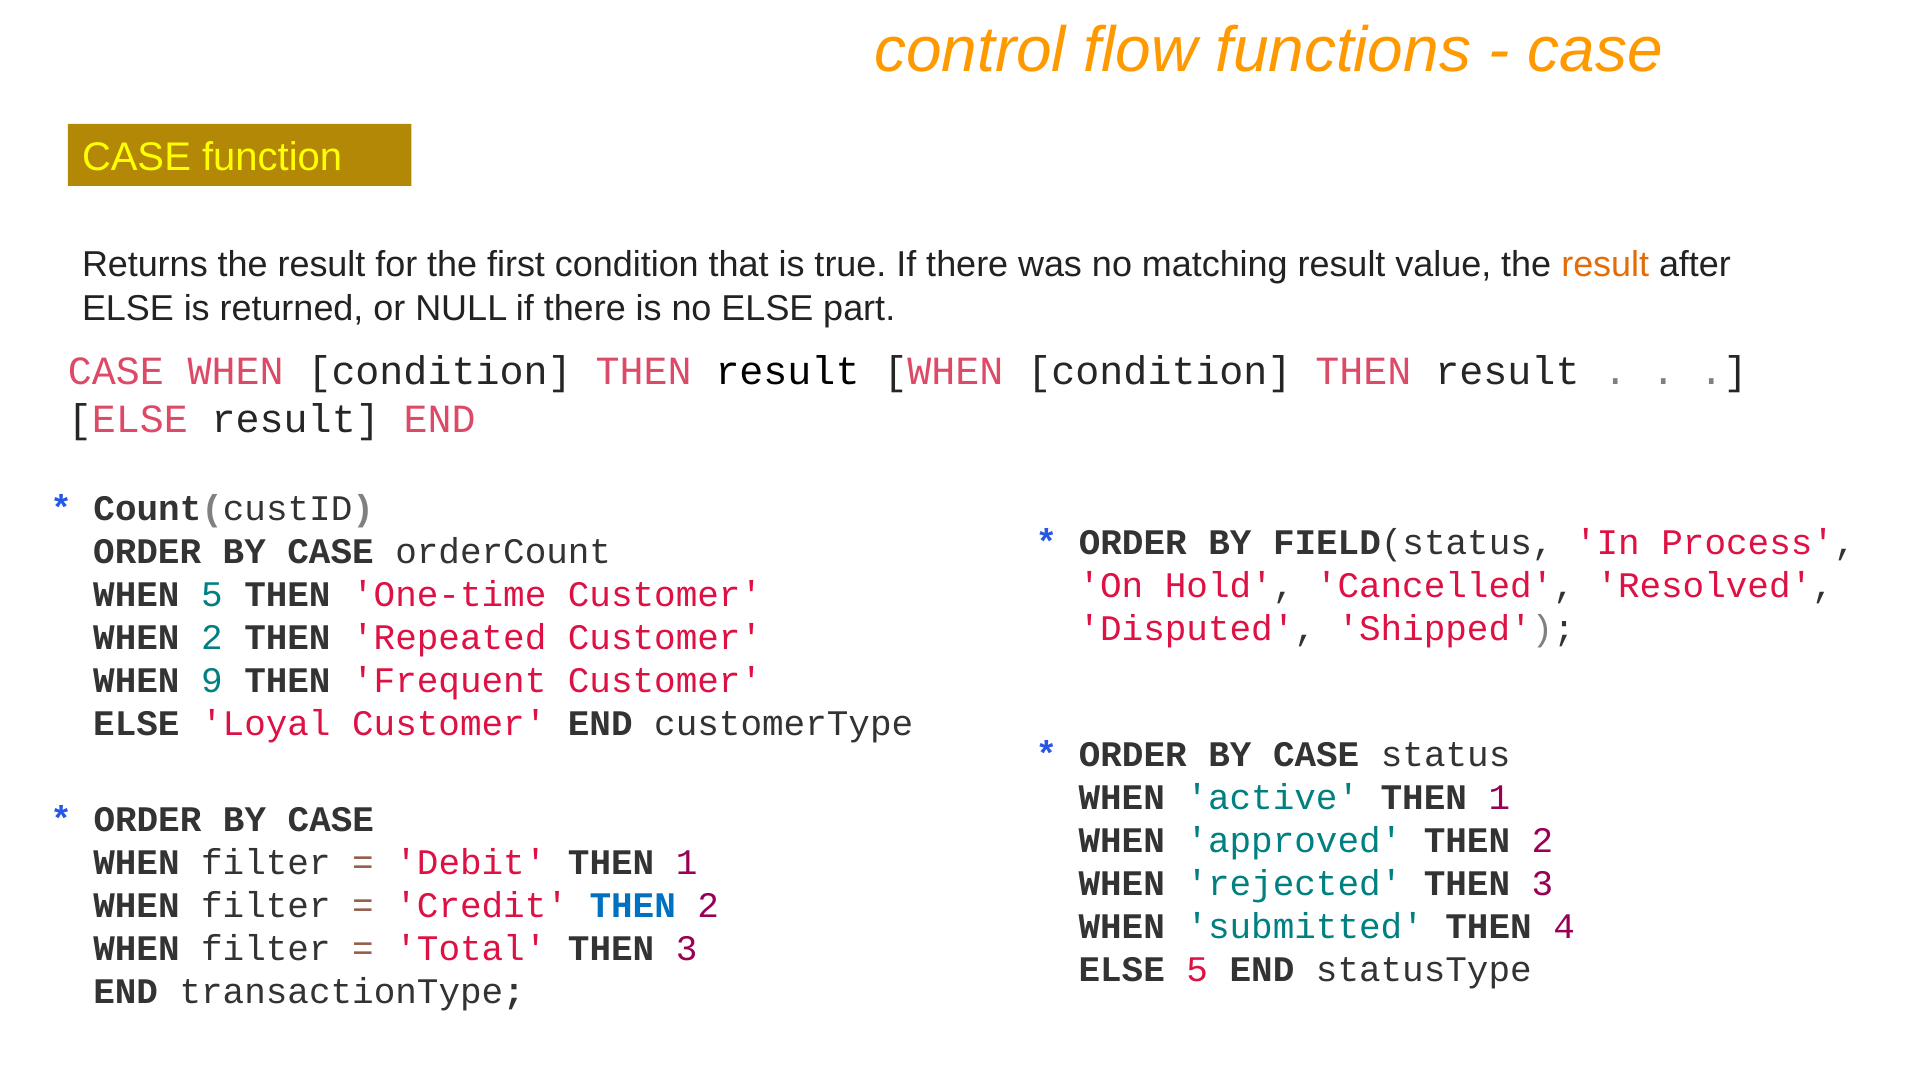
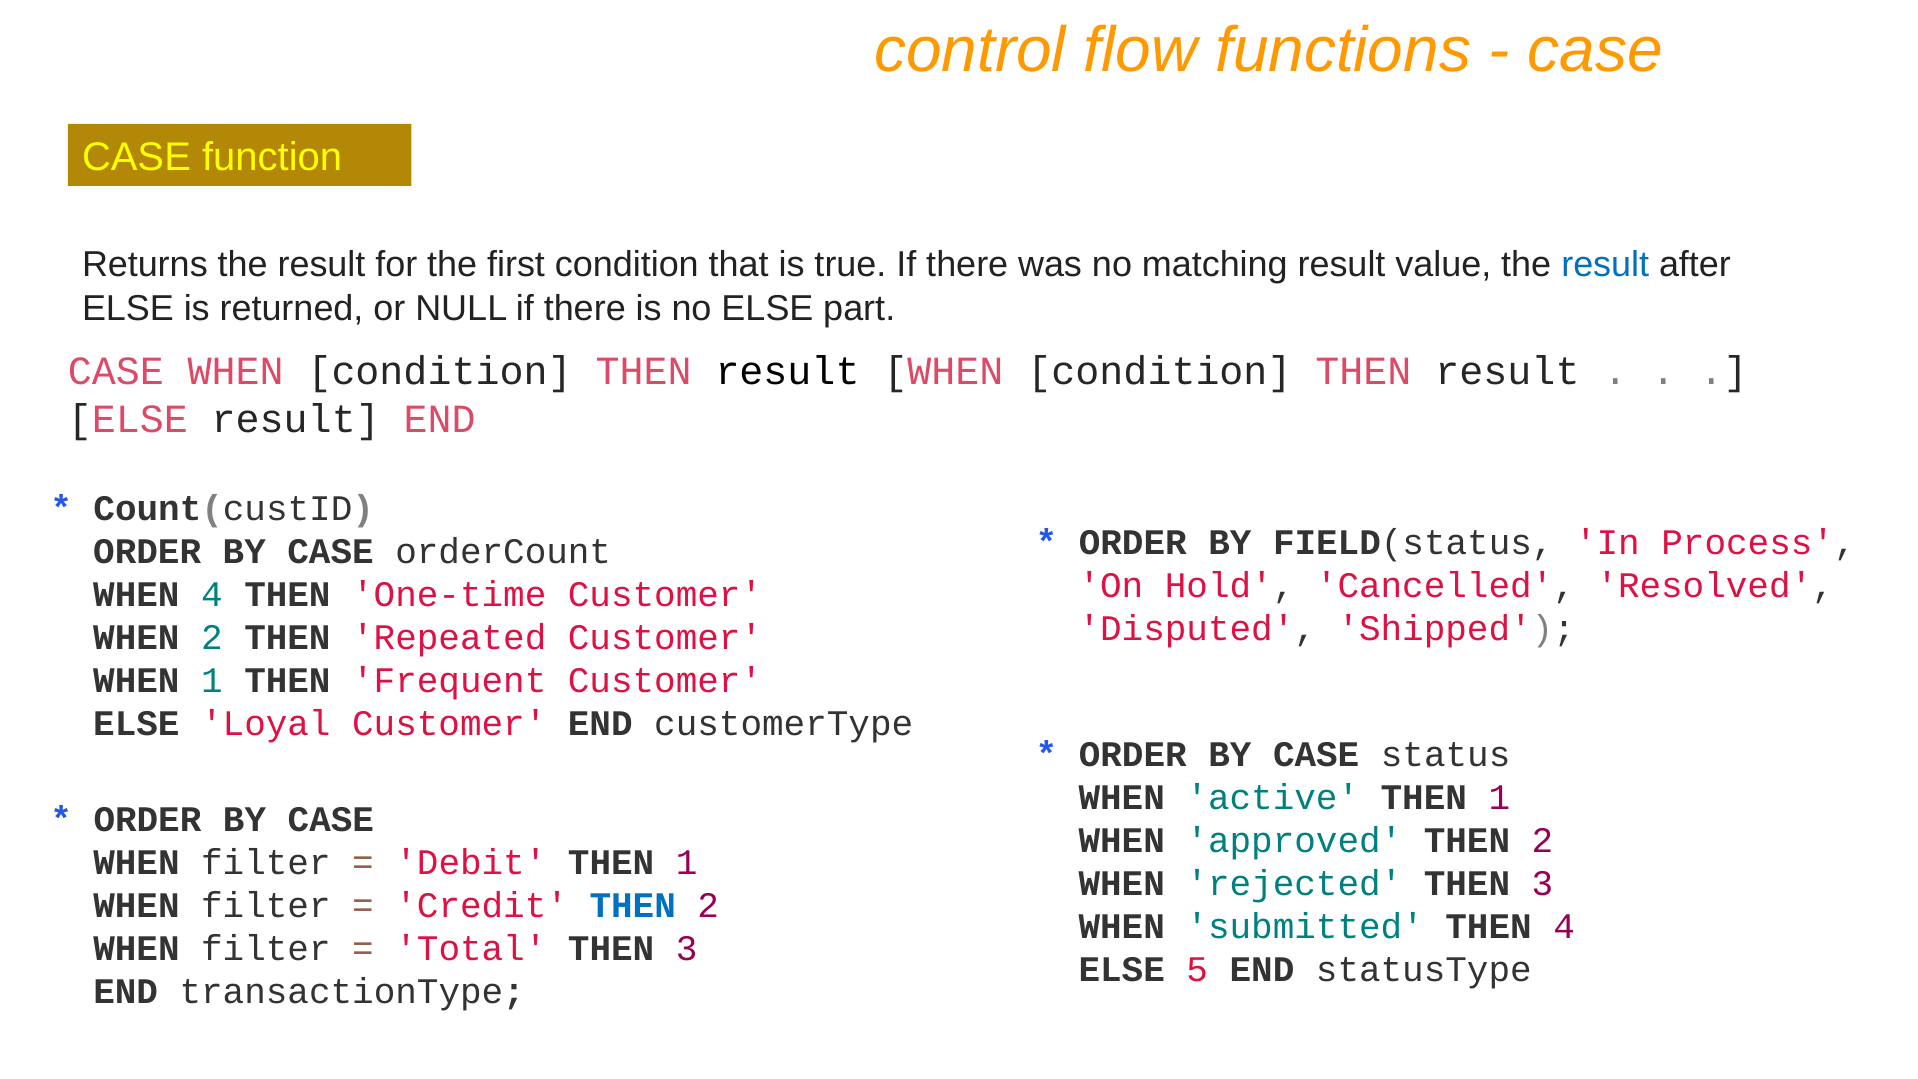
result at (1605, 265) colour: orange -> blue
WHEN 5: 5 -> 4
WHEN 9: 9 -> 1
